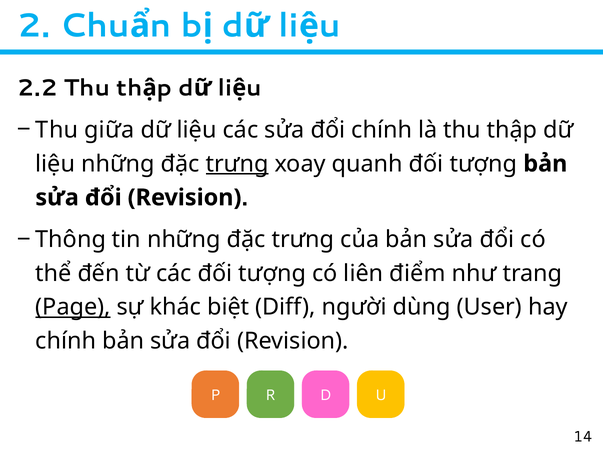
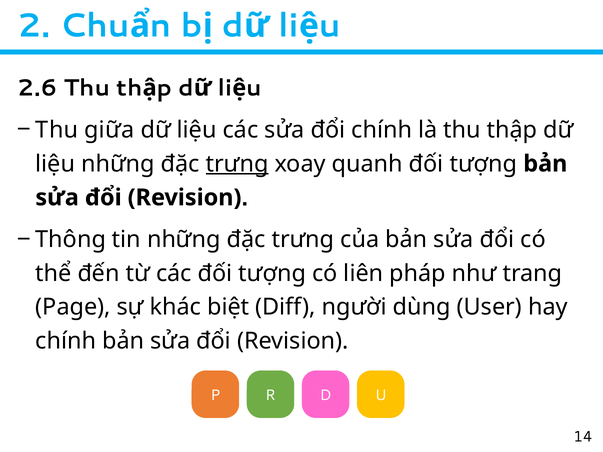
2.2: 2.2 -> 2.6
điểm: điểm -> pháp
Page underline: present -> none
